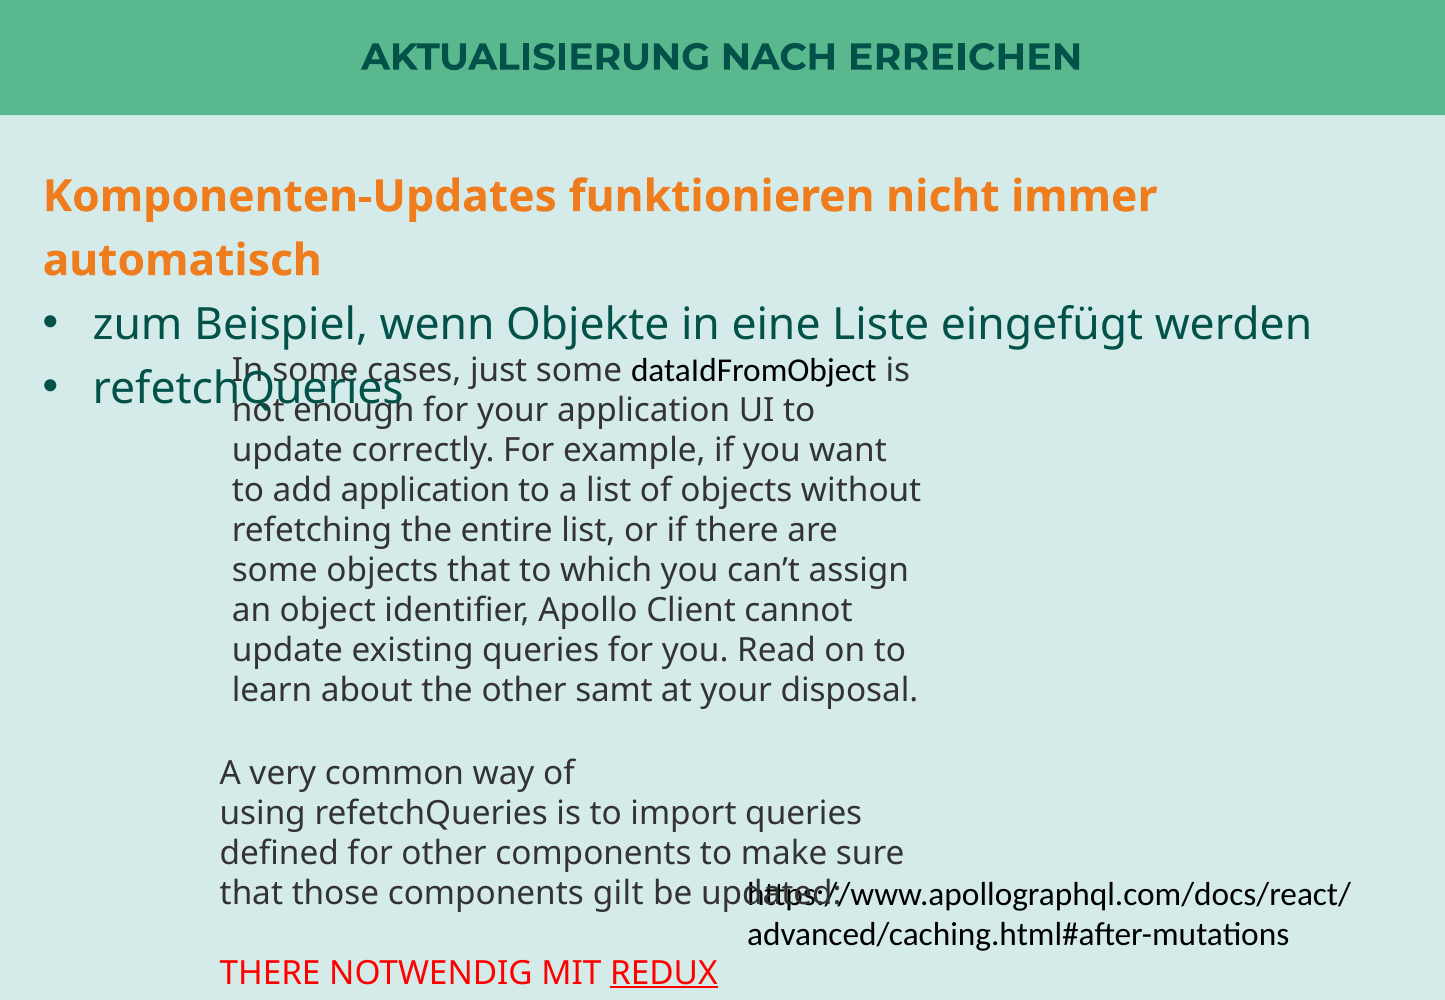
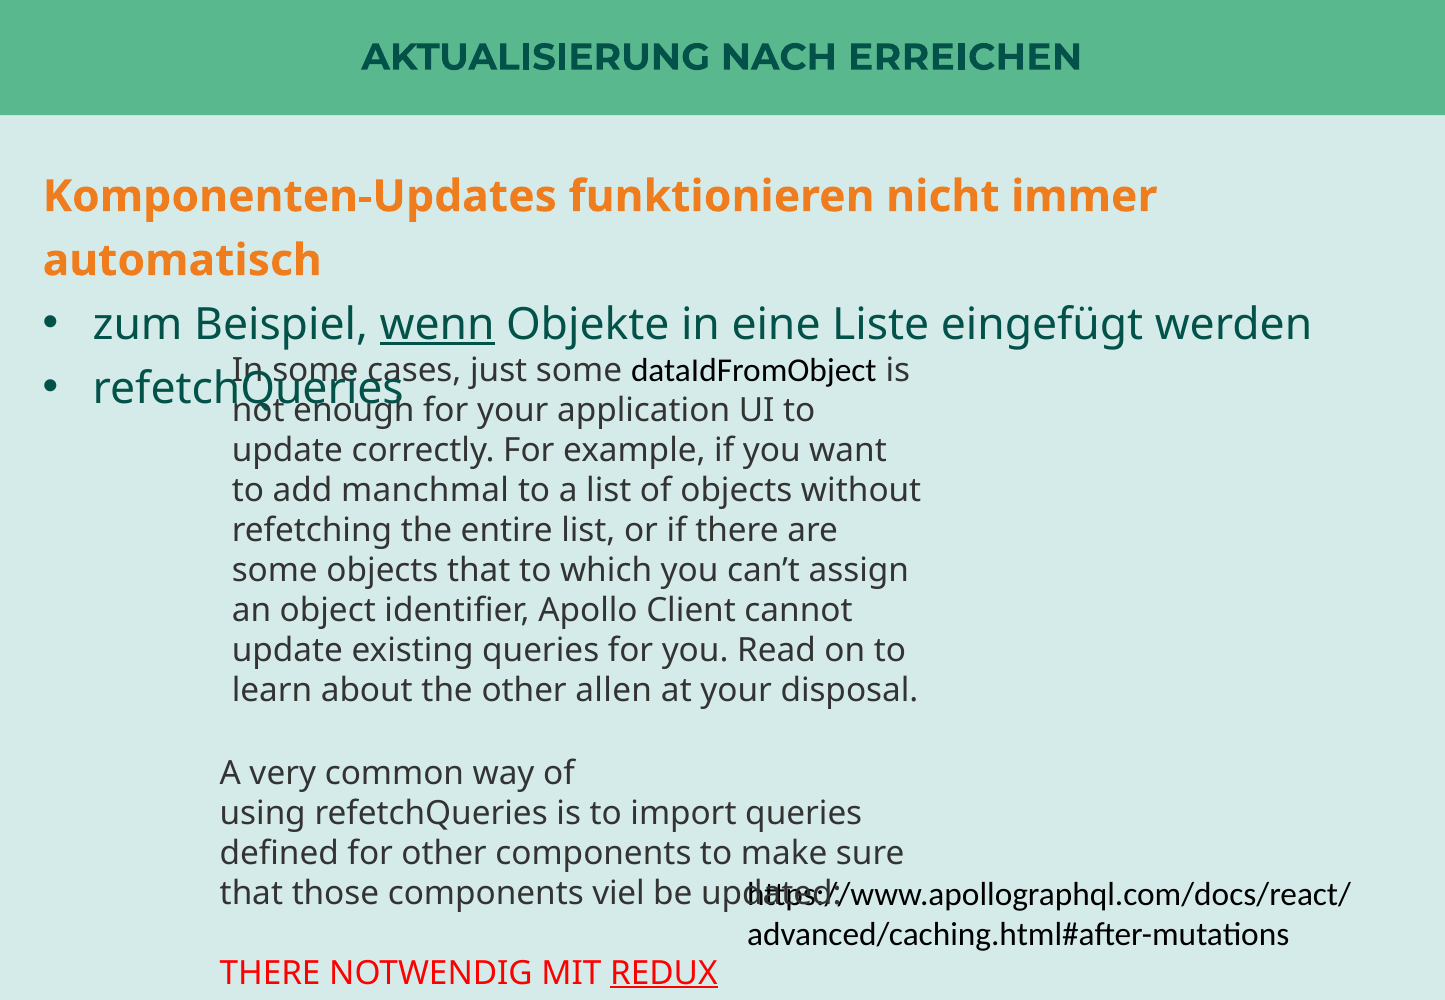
wenn underline: none -> present
add application: application -> manchmal
samt: samt -> allen
gilt: gilt -> viel
